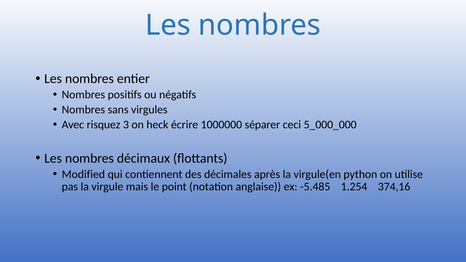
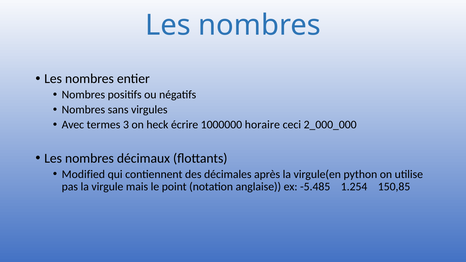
risquez: risquez -> termes
séparer: séparer -> horaire
5_000_000: 5_000_000 -> 2_000_000
374,16: 374,16 -> 150,85
